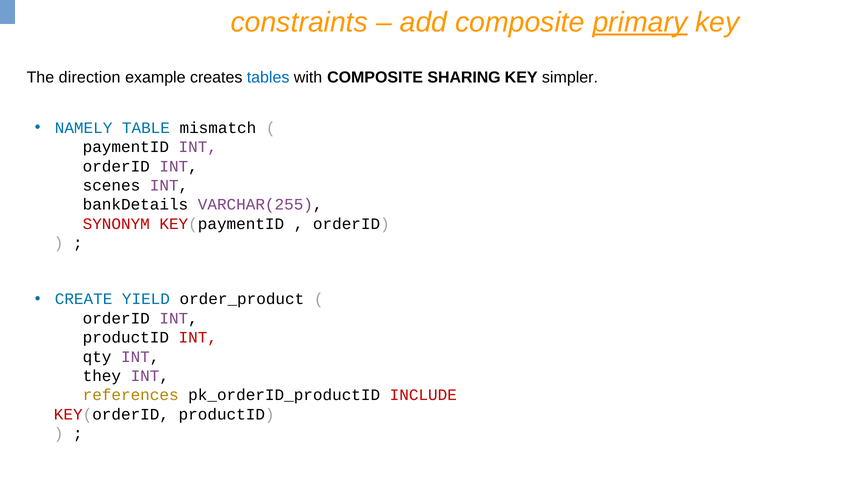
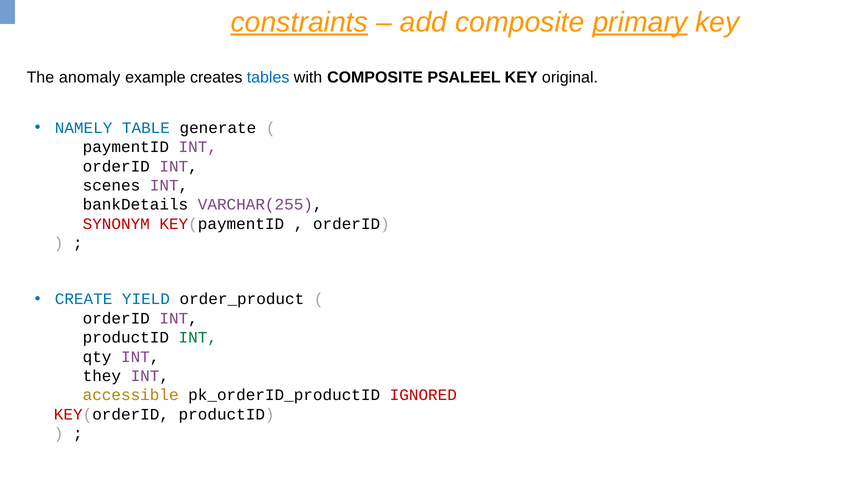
constraints underline: none -> present
direction: direction -> anomaly
SHARING: SHARING -> PSALEEL
simpler: simpler -> original
mismatch: mismatch -> generate
INT at (198, 337) colour: red -> green
references: references -> accessible
INCLUDE: INCLUDE -> IGNORED
